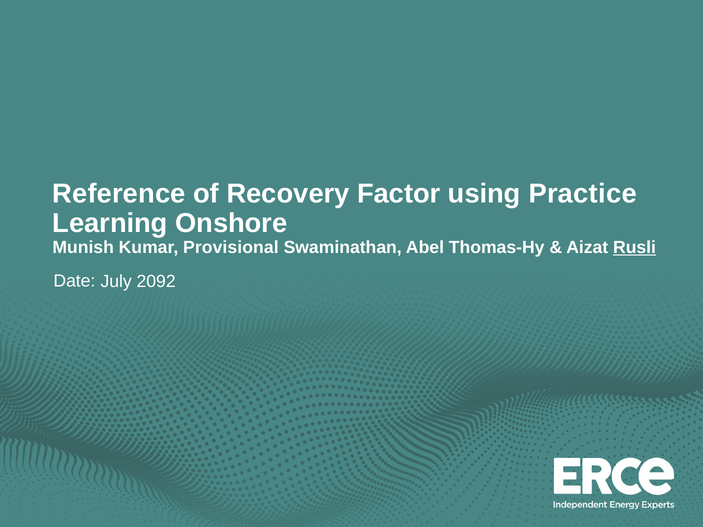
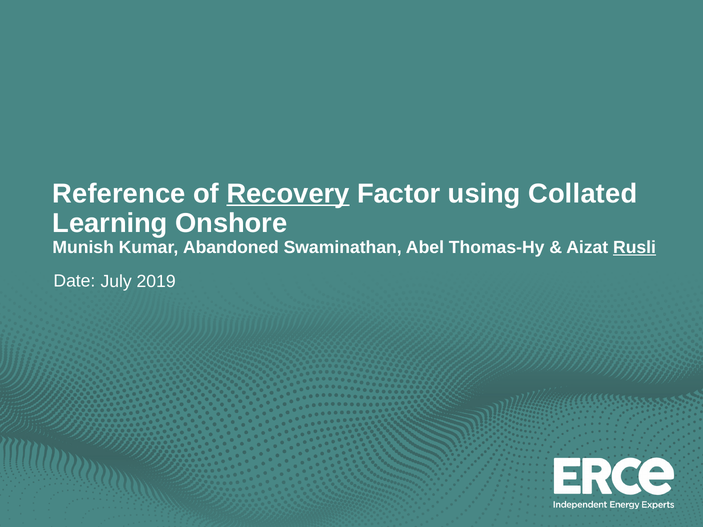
Recovery underline: none -> present
Practice: Practice -> Collated
Provisional: Provisional -> Abandoned
2092: 2092 -> 2019
